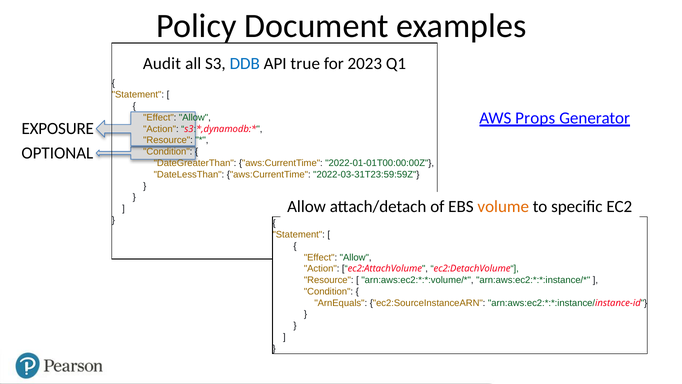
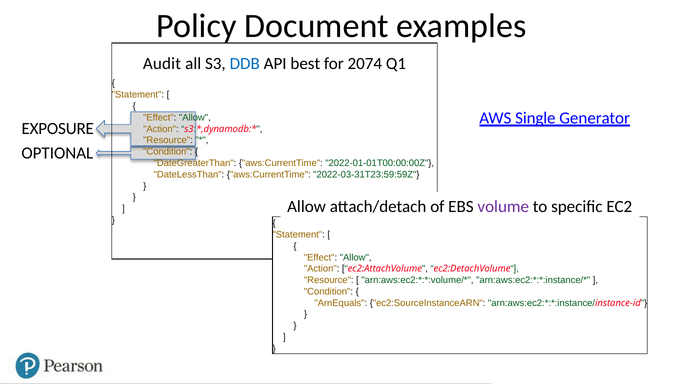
true: true -> best
2023: 2023 -> 2074
Props: Props -> Single
volume colour: orange -> purple
